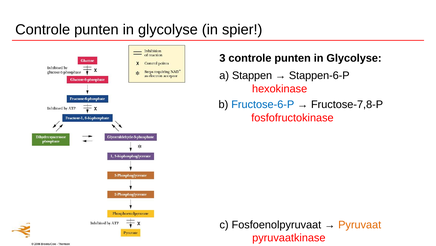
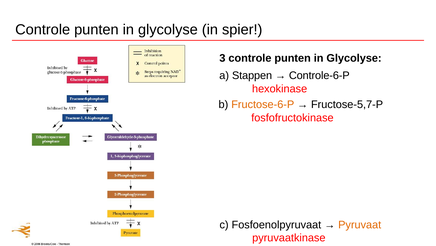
Stappen-6-P: Stappen-6-P -> Controle-6-P
Fructose-6-P colour: blue -> orange
Fructose-7,8-P: Fructose-7,8-P -> Fructose-5,7-P
